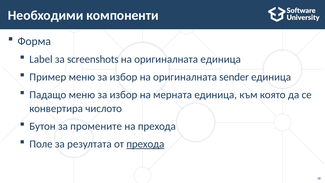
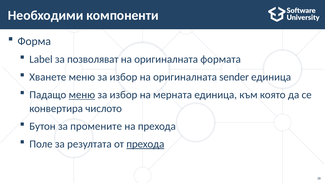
screenshots: screenshots -> позволяват
оригиналната единица: единица -> формата
Пример: Пример -> Хванете
меню at (82, 95) underline: none -> present
